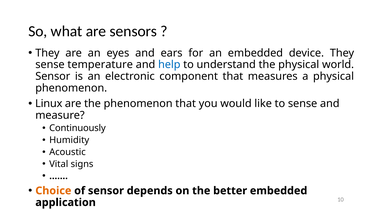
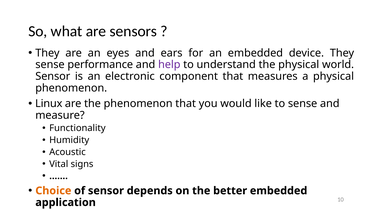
temperature: temperature -> performance
help colour: blue -> purple
Continuously: Continuously -> Functionality
